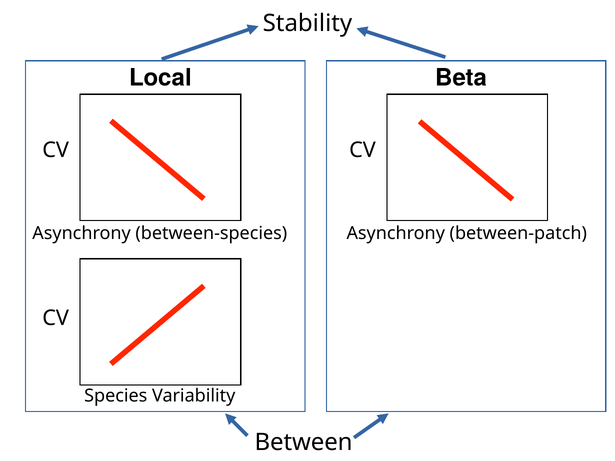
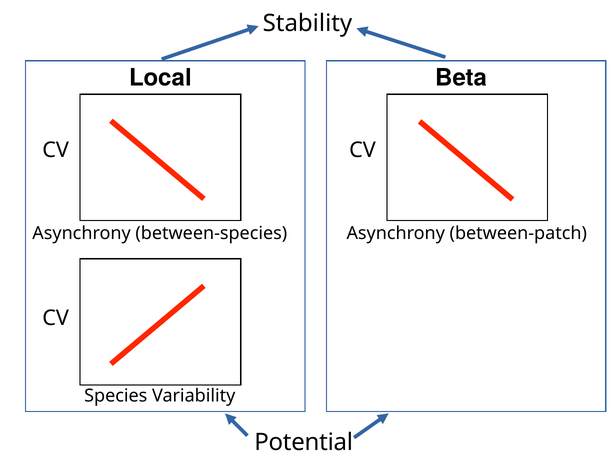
Between: Between -> Potential
